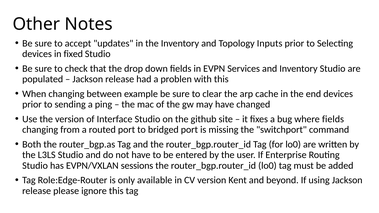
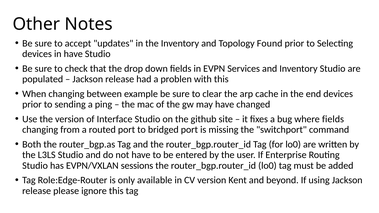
Inputs: Inputs -> Found
in fixed: fixed -> have
